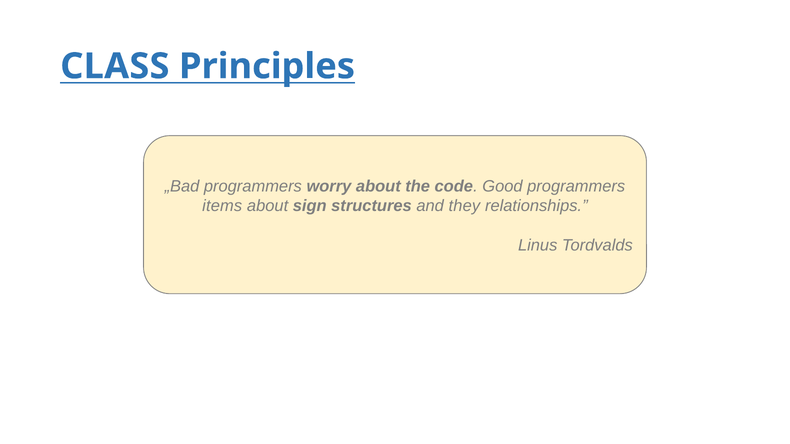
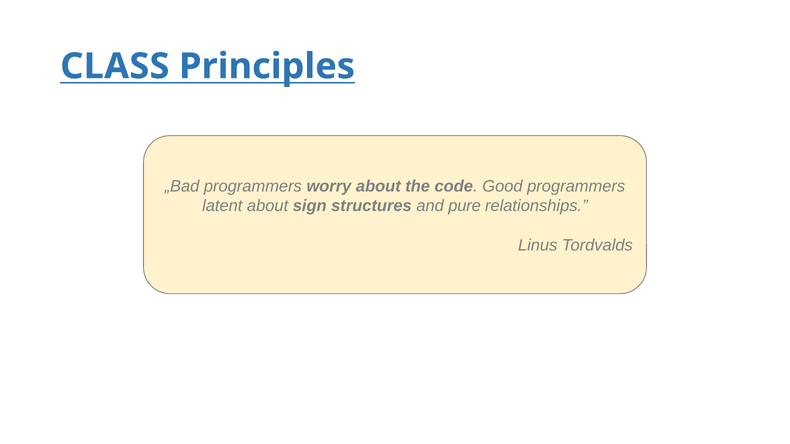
items: items -> latent
they: they -> pure
